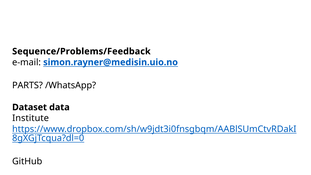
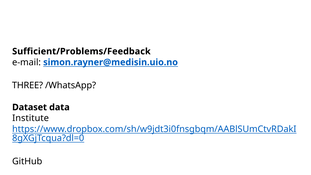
Sequence/Problems/Feedback: Sequence/Problems/Feedback -> Sufficient/Problems/Feedback
PARTS: PARTS -> THREE
